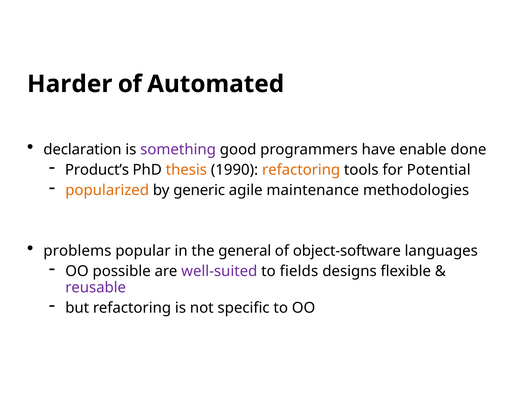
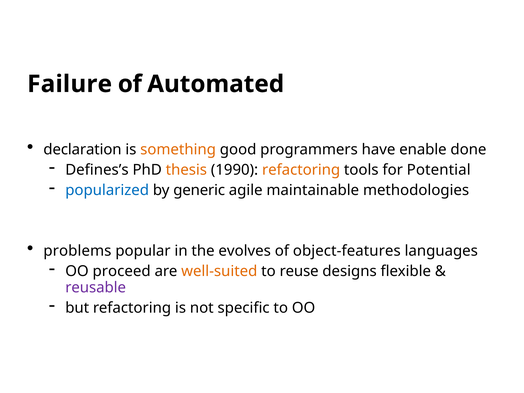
Harder: Harder -> Failure
something colour: purple -> orange
Product’s: Product’s -> Defines’s
popularized colour: orange -> blue
maintenance: maintenance -> maintainable
general: general -> evolves
object-software: object-software -> object-features
possible: possible -> proceed
well-suited colour: purple -> orange
fields: fields -> reuse
